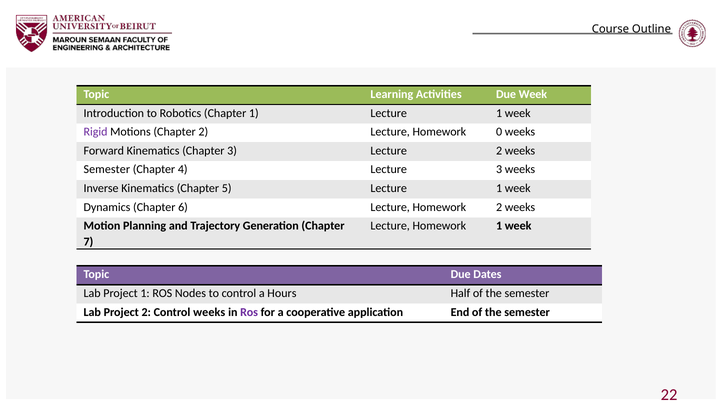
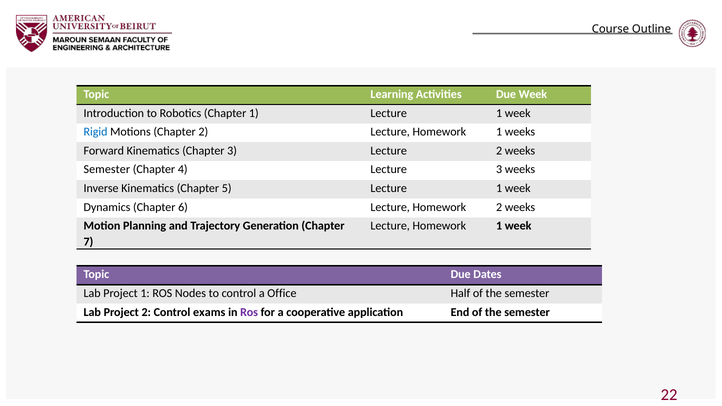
Rigid colour: purple -> blue
2 Lecture Homework 0: 0 -> 1
Hours: Hours -> Office
Control weeks: weeks -> exams
